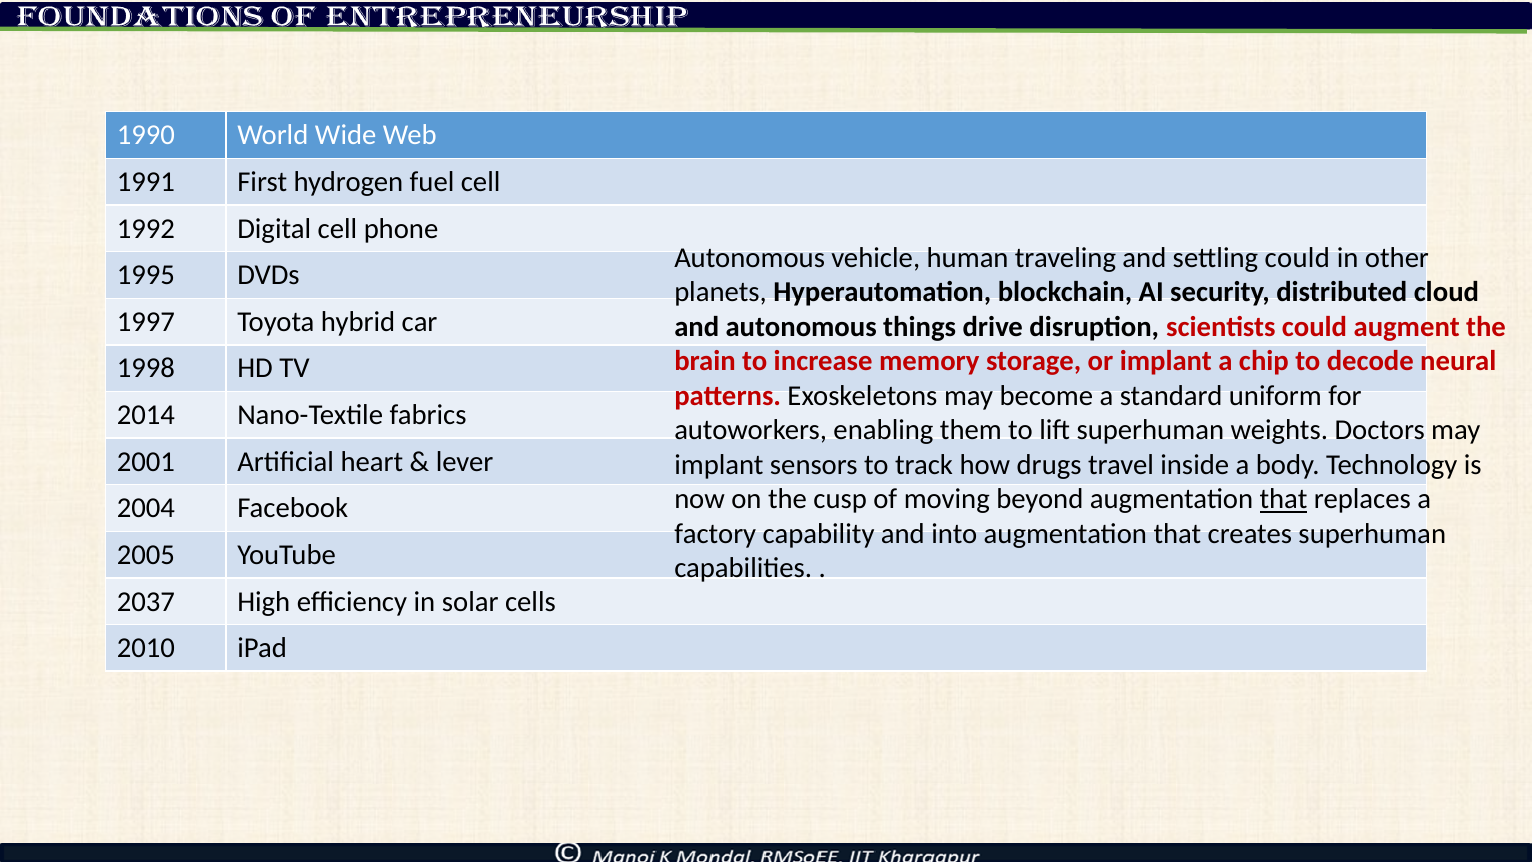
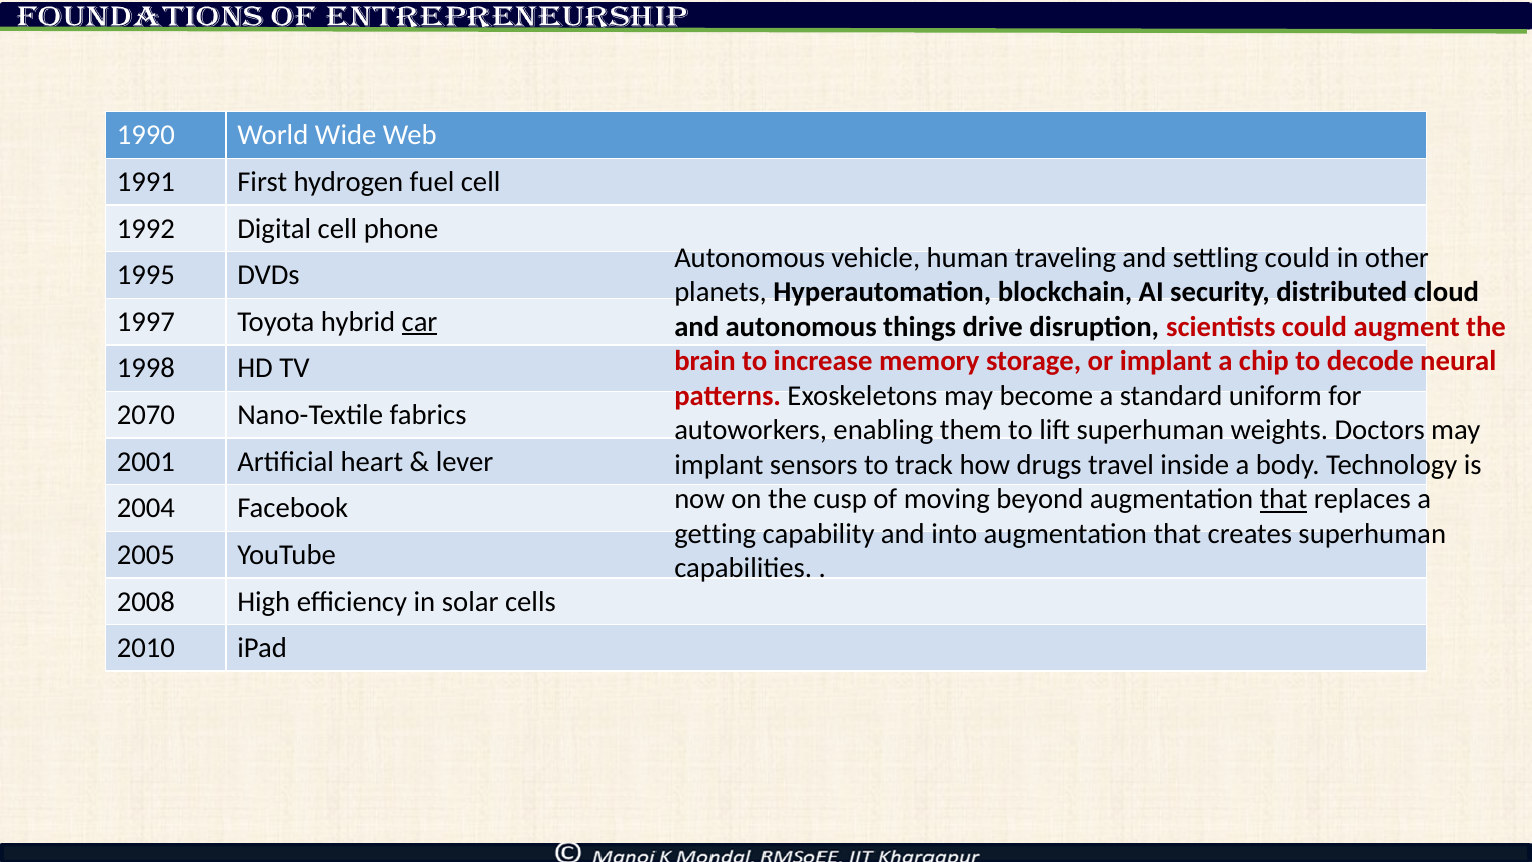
car underline: none -> present
2014: 2014 -> 2070
factory: factory -> getting
2037: 2037 -> 2008
